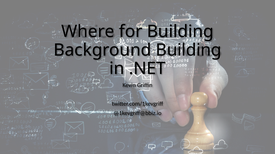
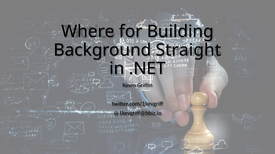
Background Building: Building -> Straight
